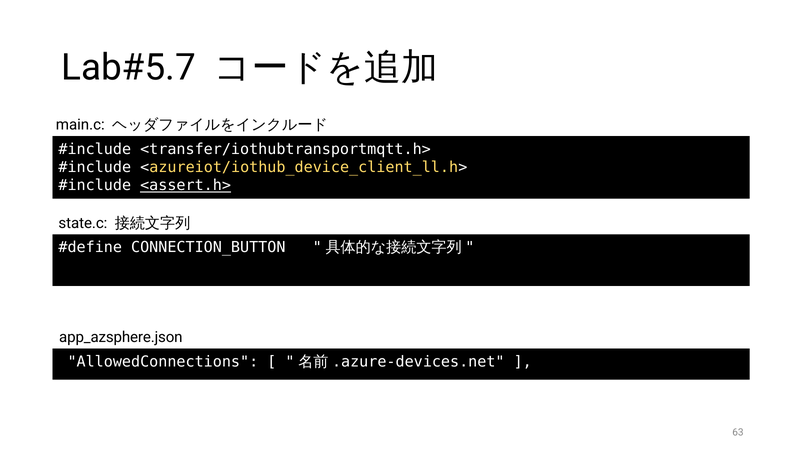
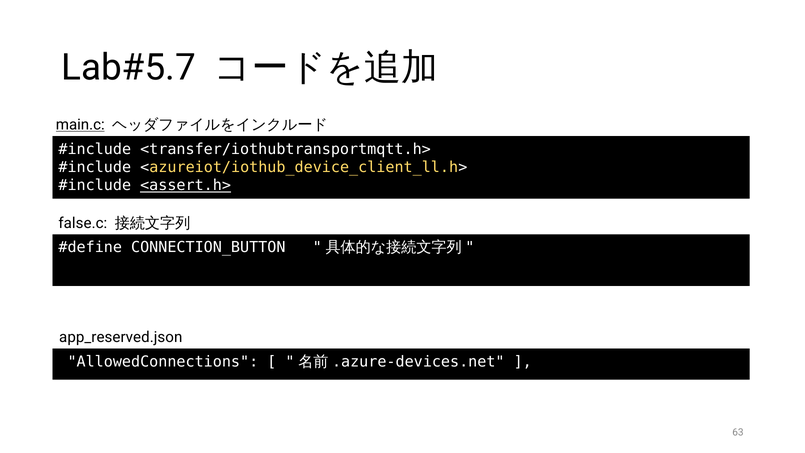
main.c underline: none -> present
state.c: state.c -> false.c
app_azsphere.json: app_azsphere.json -> app_reserved.json
